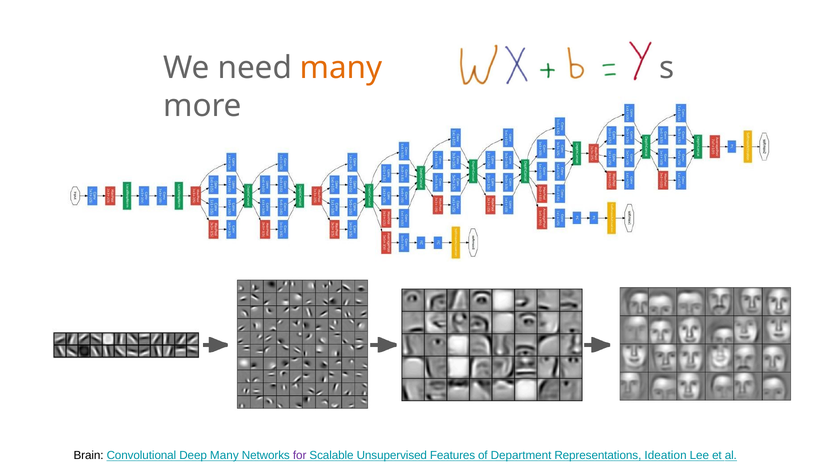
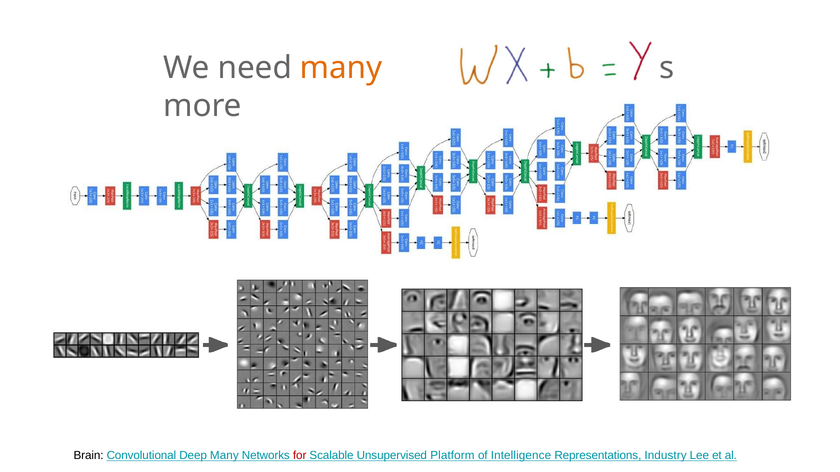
for colour: purple -> red
Features: Features -> Platform
Department: Department -> Intelligence
Ideation: Ideation -> Industry
